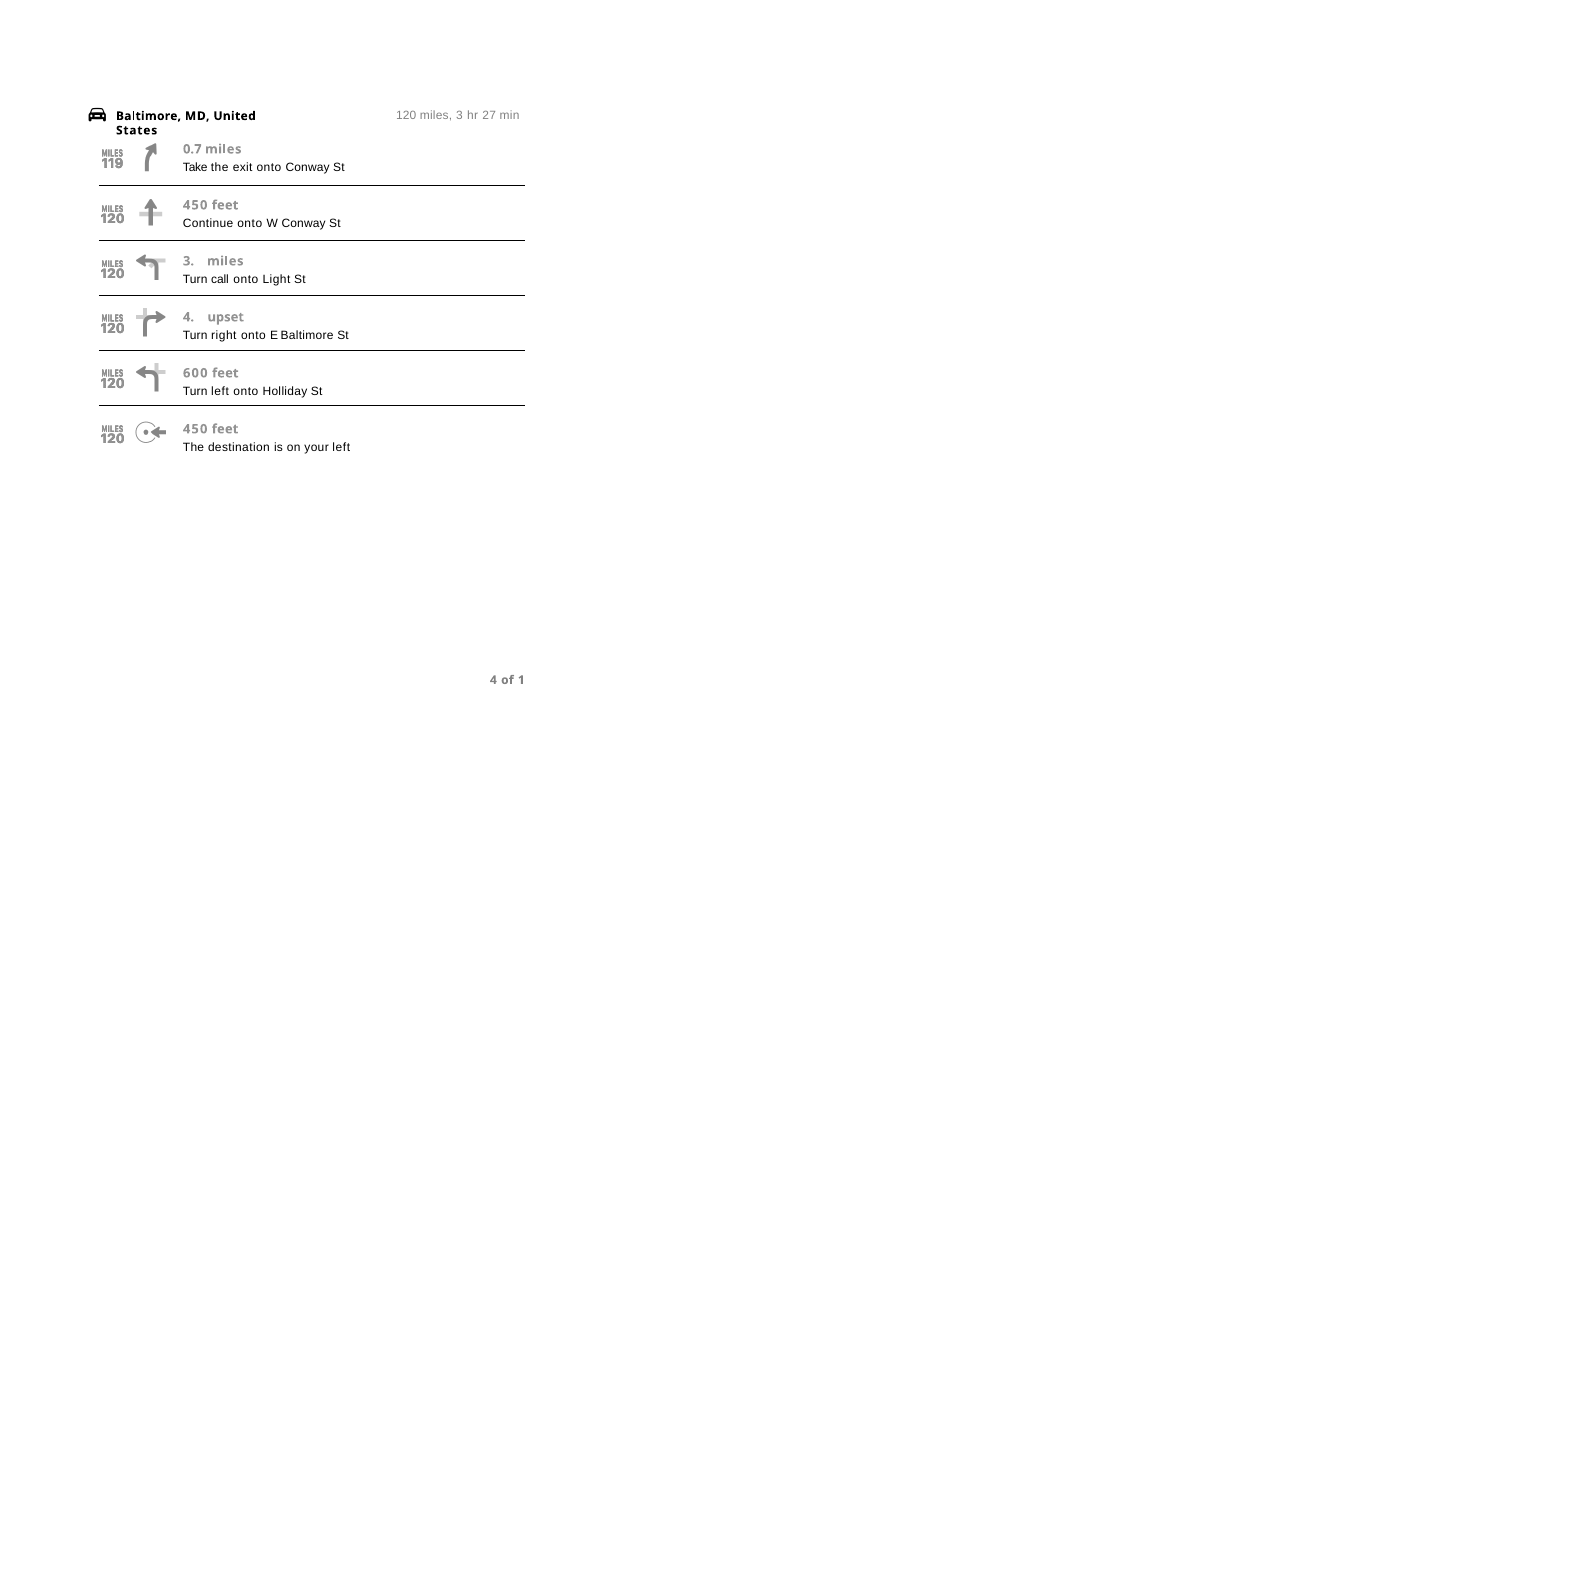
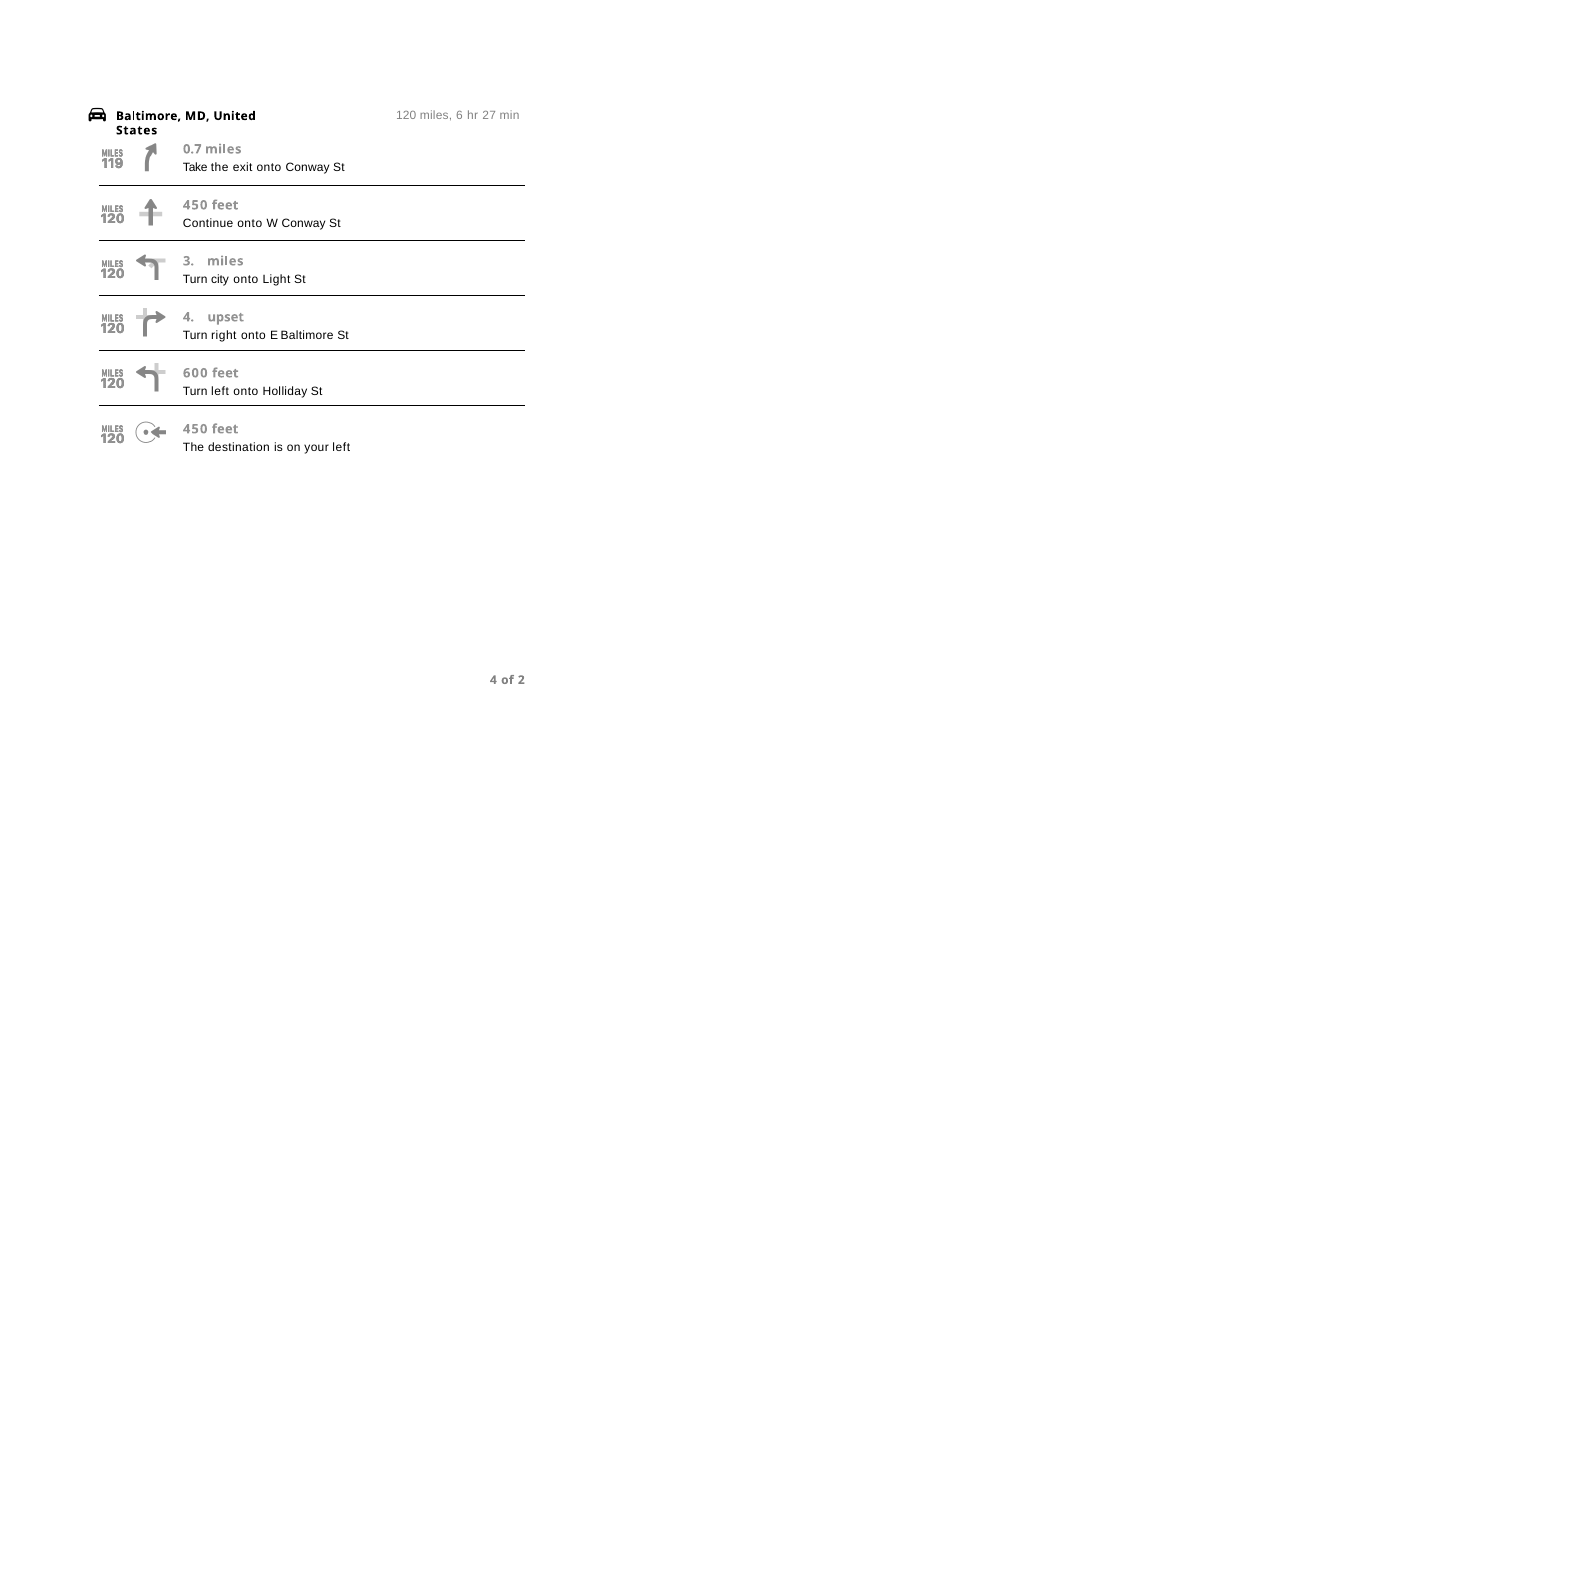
miles 3: 3 -> 6
call: call -> city
1: 1 -> 2
